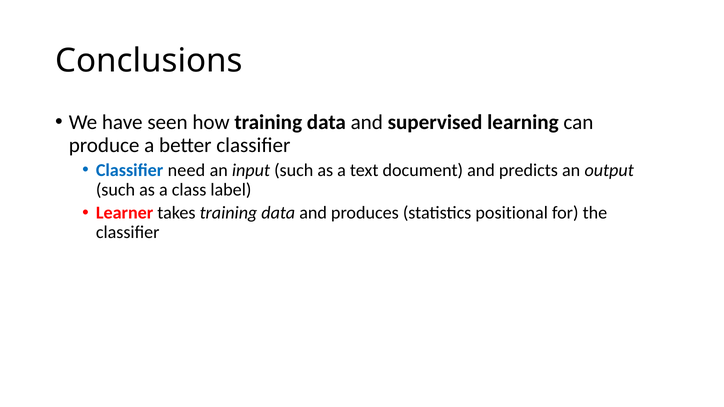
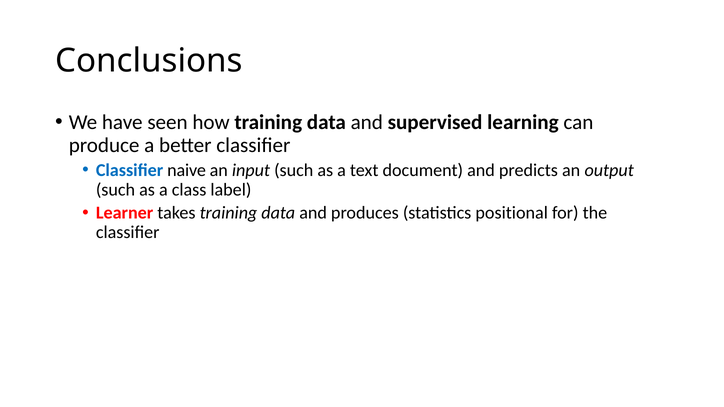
need: need -> naive
